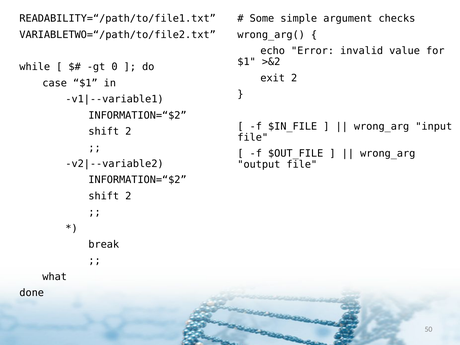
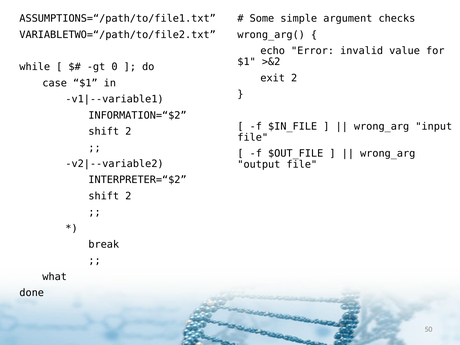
READABILITY=“/path/to/file1.txt: READABILITY=“/path/to/file1.txt -> ASSUMPTIONS=“/path/to/file1.txt
INFORMATION=“$2 at (138, 180): INFORMATION=“$2 -> INTERPRETER=“$2
